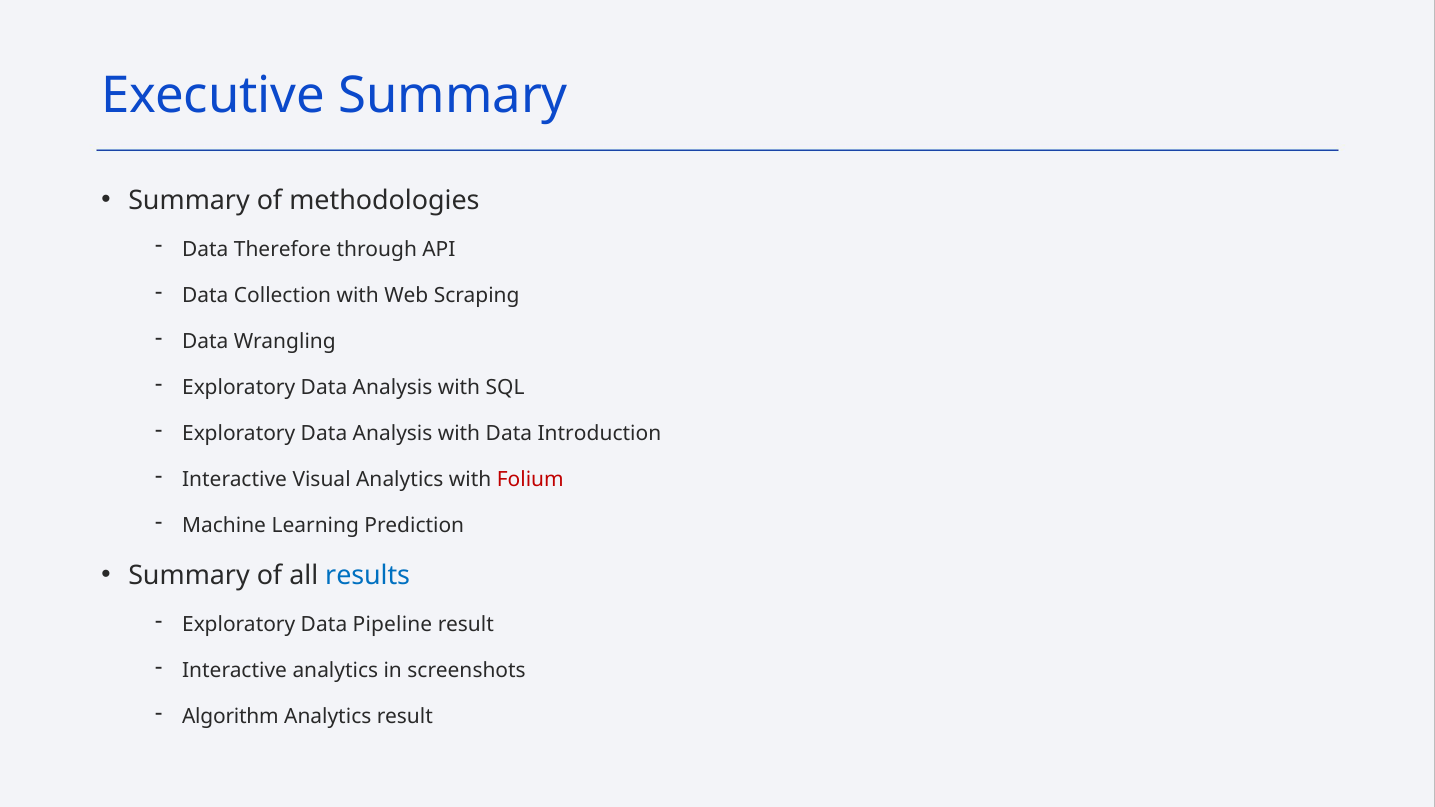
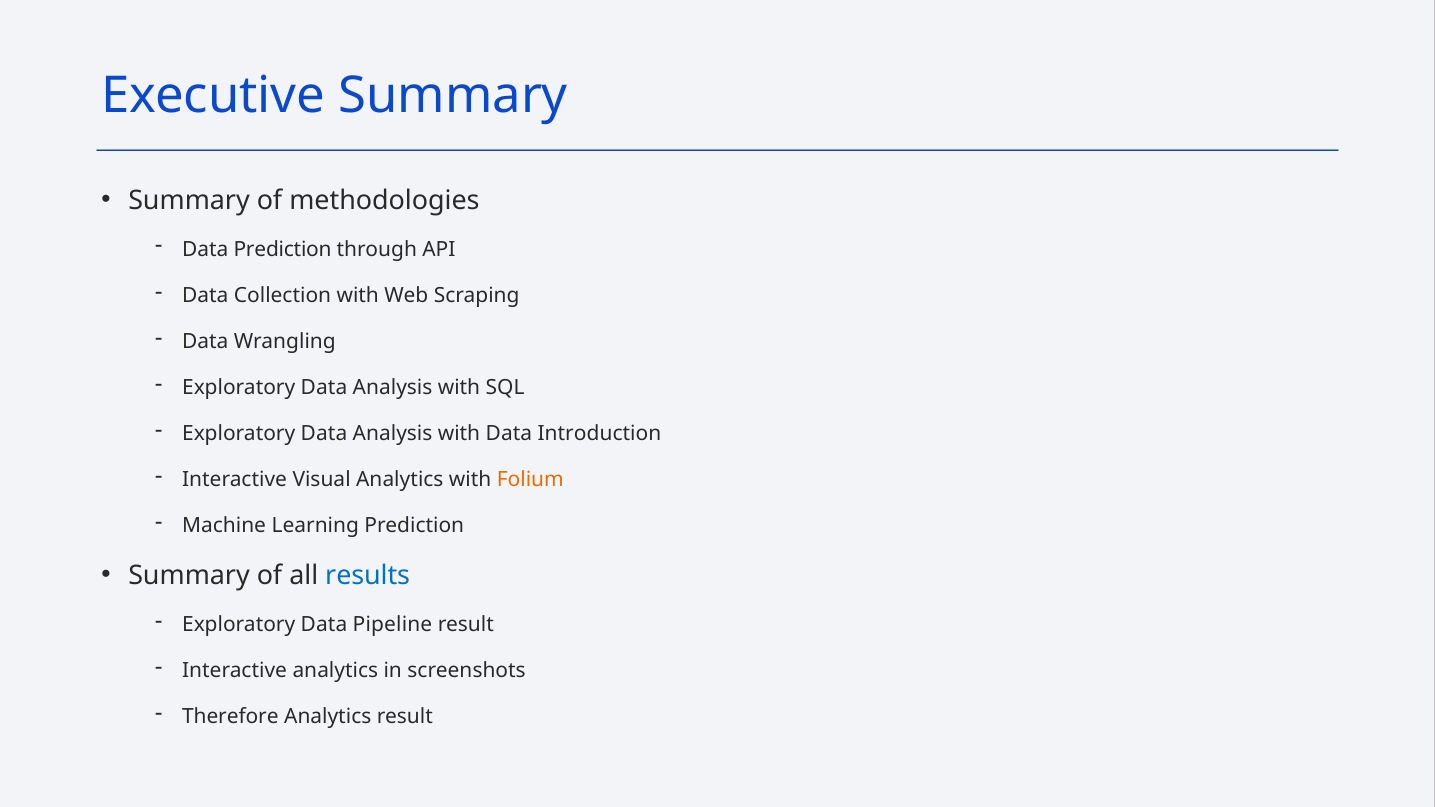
Data Therefore: Therefore -> Prediction
Folium colour: red -> orange
Algorithm: Algorithm -> Therefore
